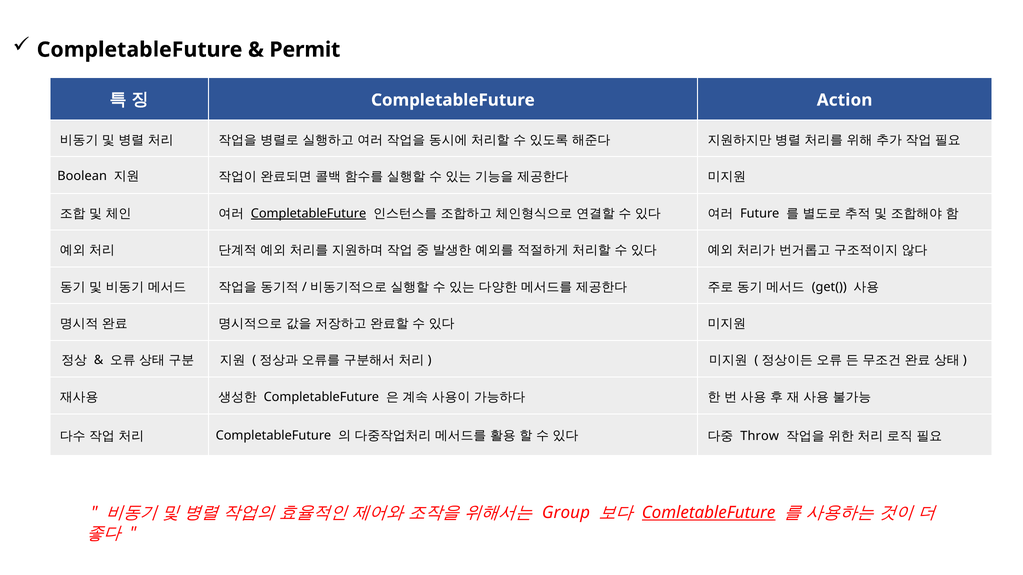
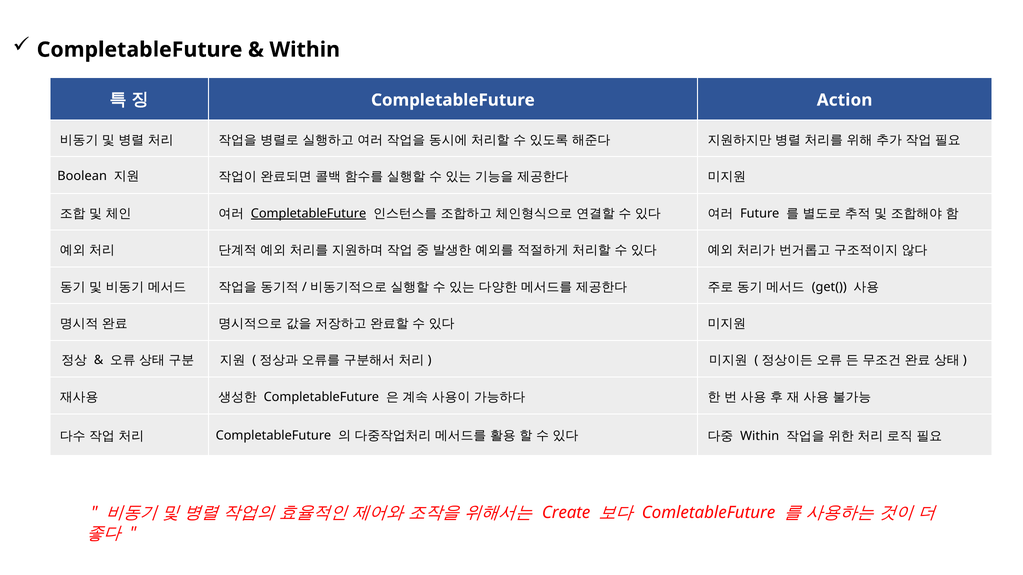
Permit at (305, 50): Permit -> Within
Throw at (760, 437): Throw -> Within
Group: Group -> Create
ComletableFuture underline: present -> none
